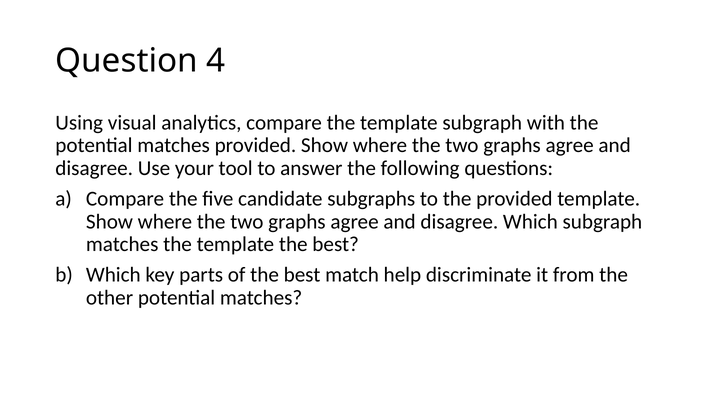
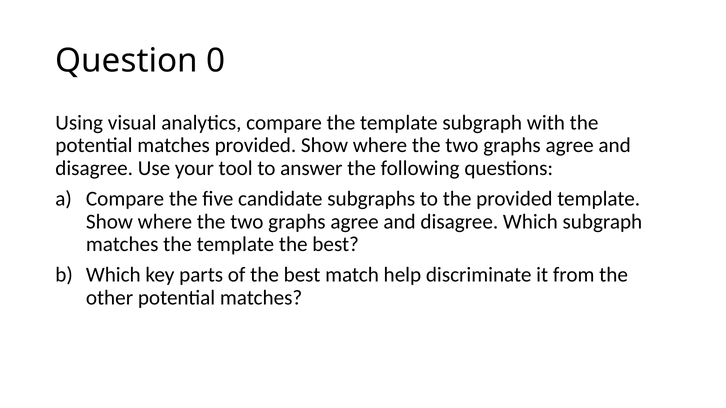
4: 4 -> 0
